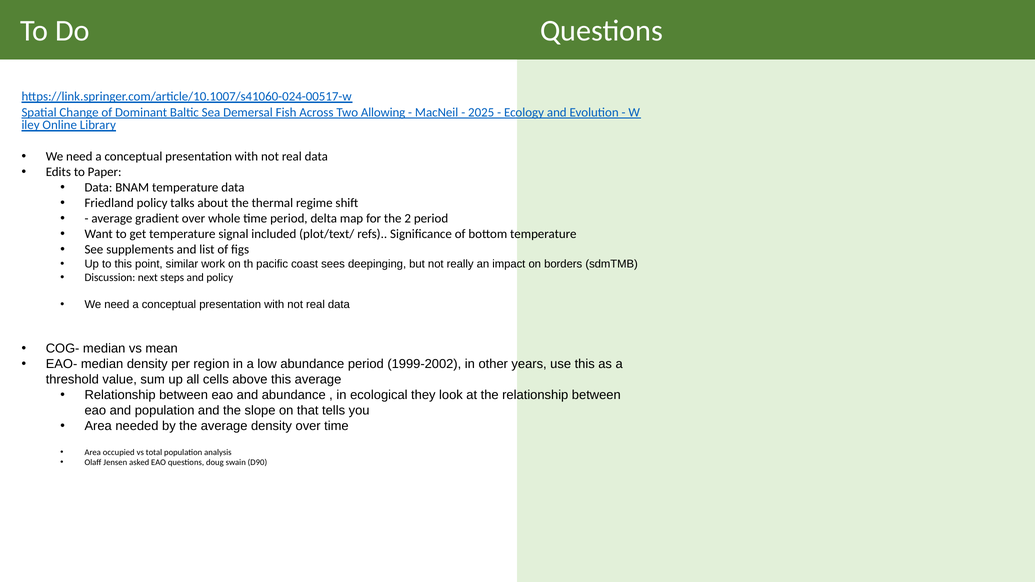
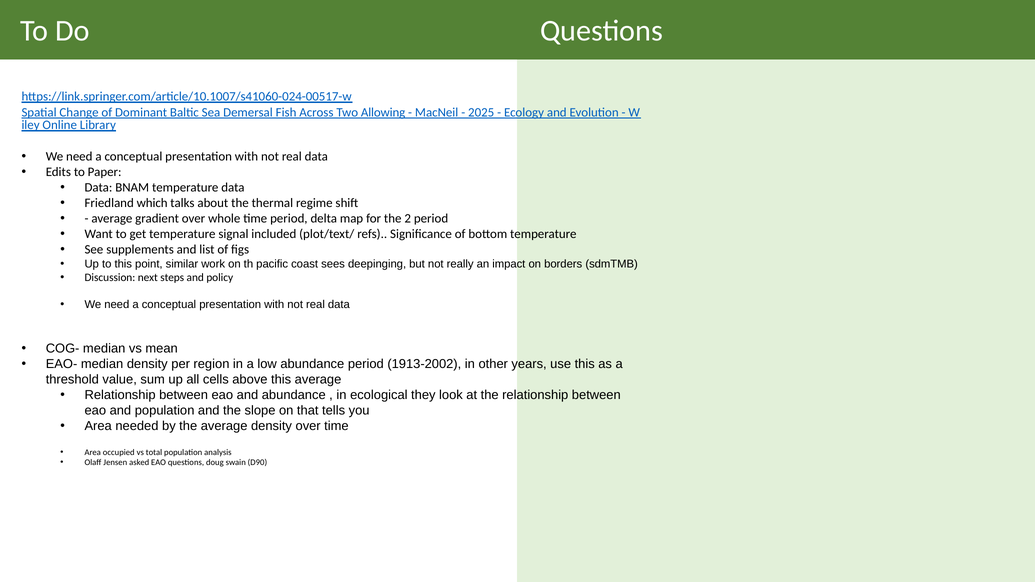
Friedland policy: policy -> which
1999-2002: 1999-2002 -> 1913-2002
